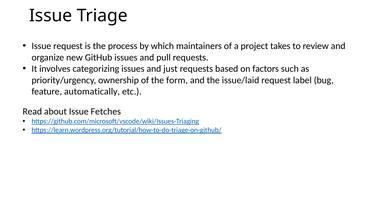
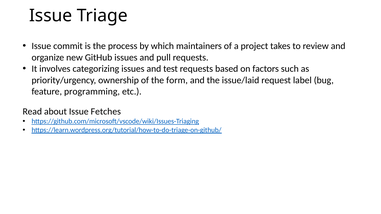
Issue request: request -> commit
just: just -> test
automatically: automatically -> programming
